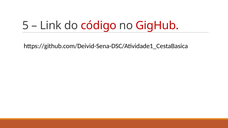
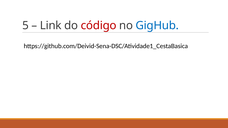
GigHub colour: red -> blue
